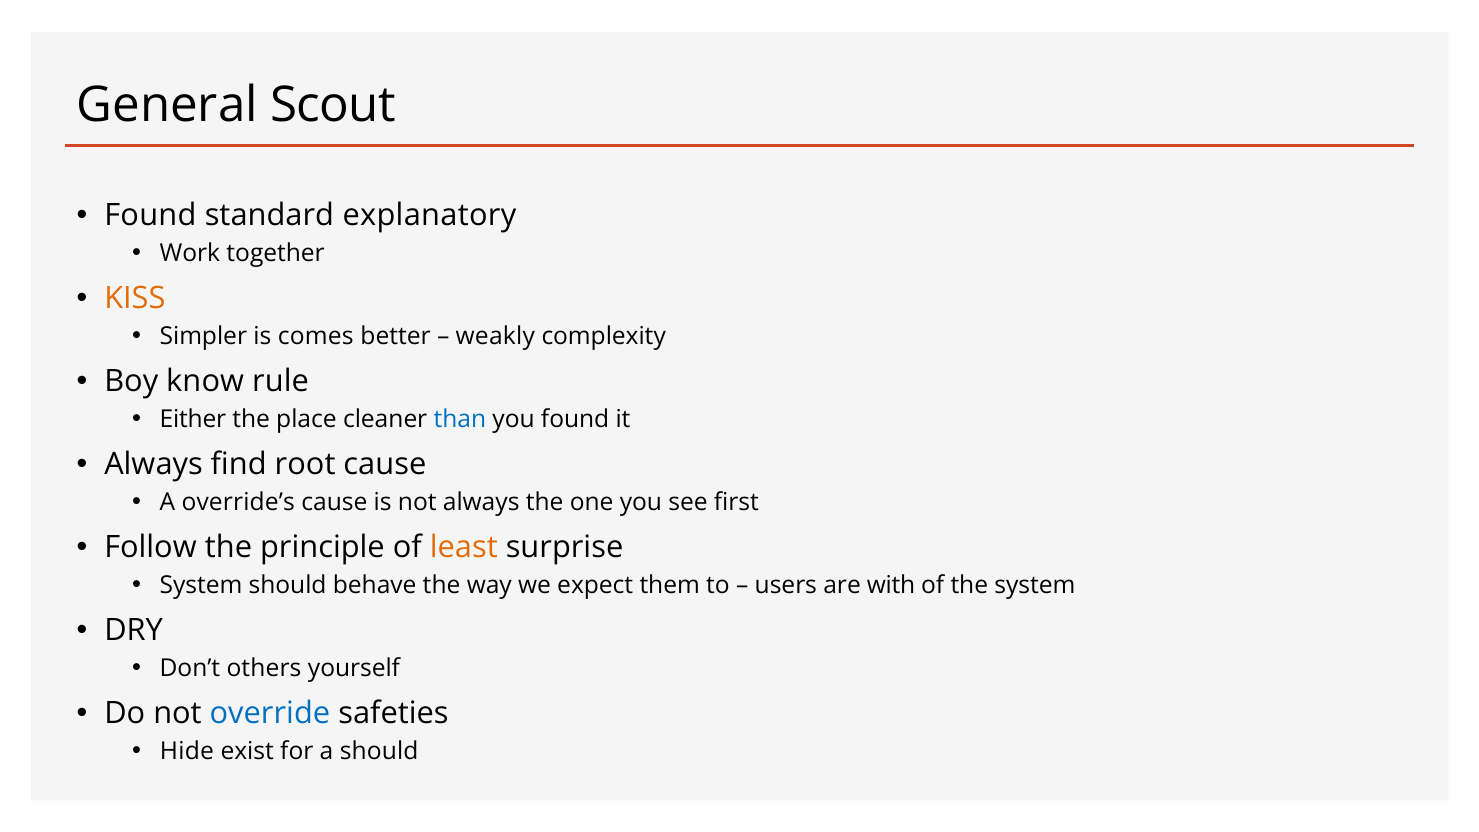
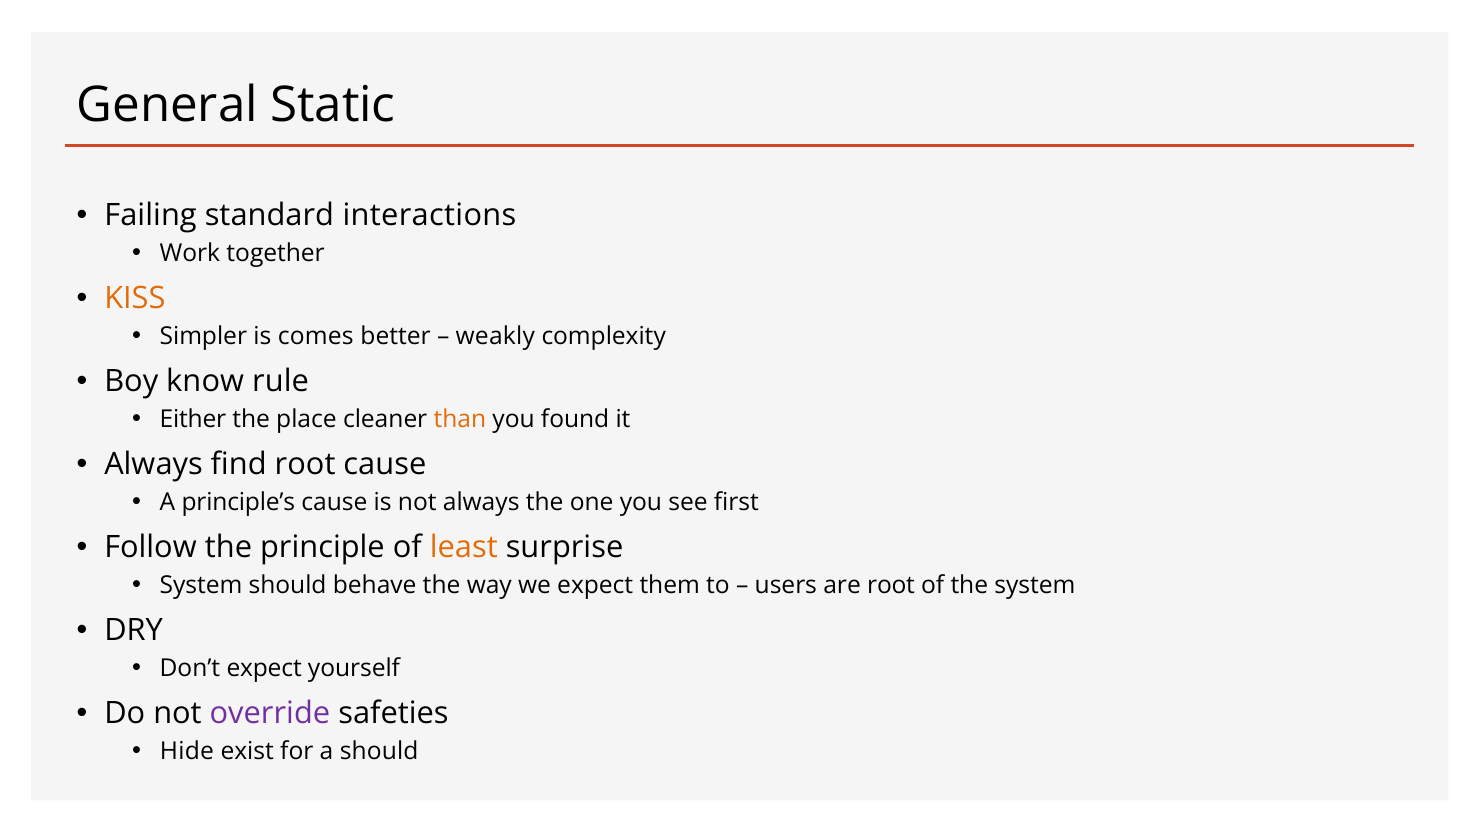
Scout: Scout -> Static
Found at (150, 216): Found -> Failing
explanatory: explanatory -> interactions
than colour: blue -> orange
override’s: override’s -> principle’s
are with: with -> root
Don’t others: others -> expect
override colour: blue -> purple
